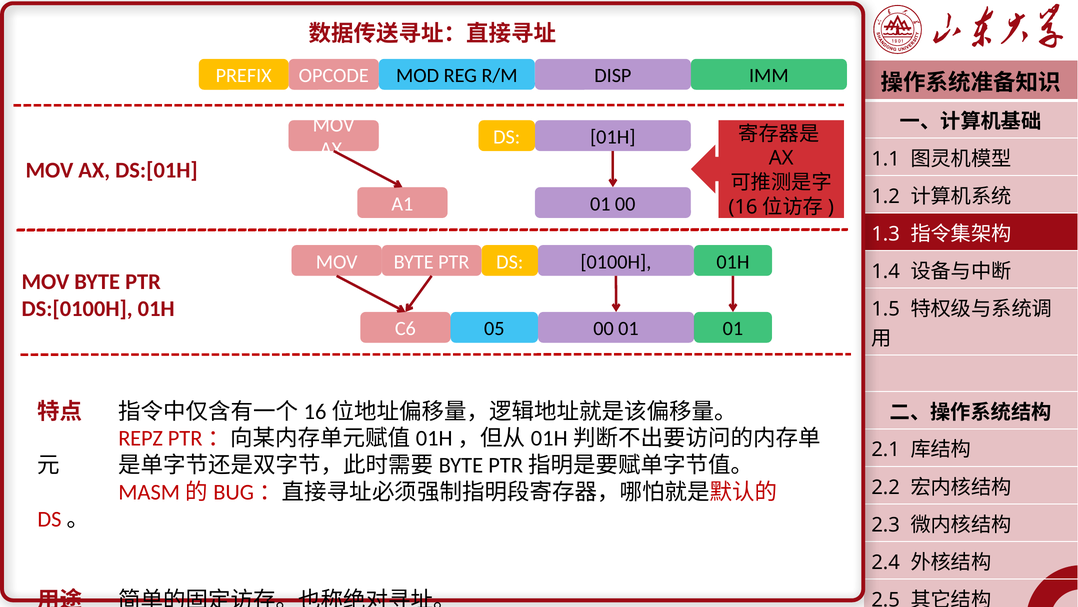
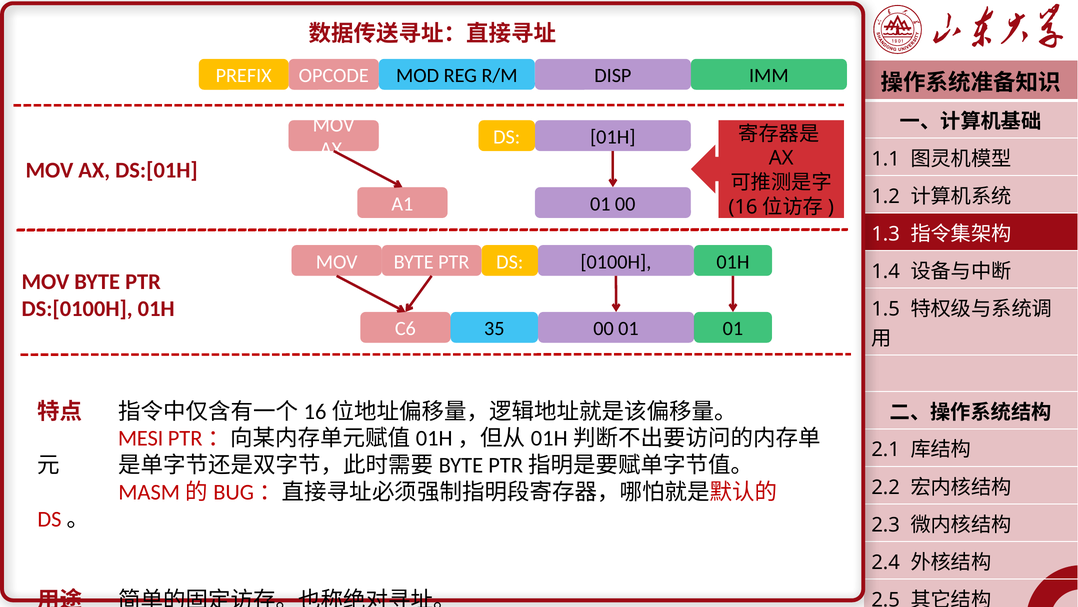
05: 05 -> 35
REPZ: REPZ -> MESI
